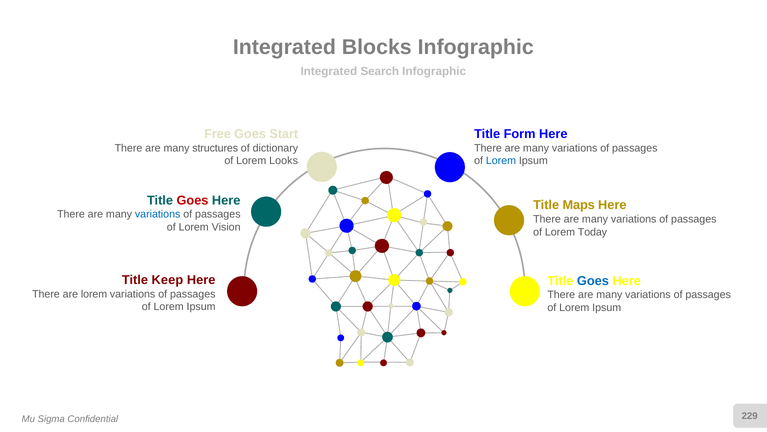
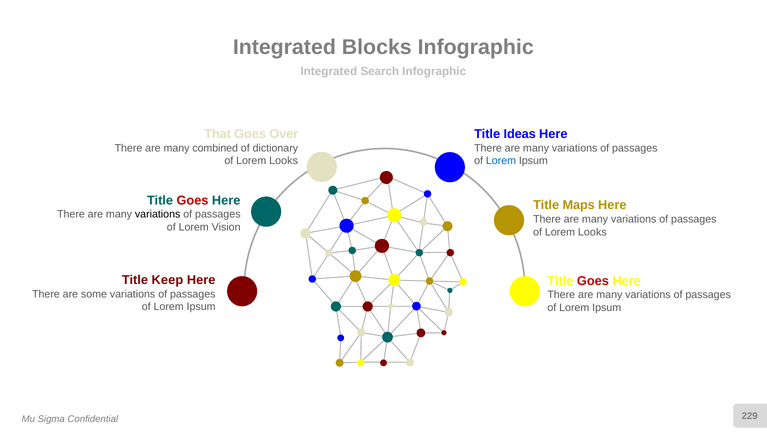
Free: Free -> That
Start: Start -> Over
Form: Form -> Ideas
structures: structures -> combined
variations at (158, 214) colour: blue -> black
Today at (592, 232): Today -> Looks
Goes at (593, 280) colour: blue -> red
are lorem: lorem -> some
